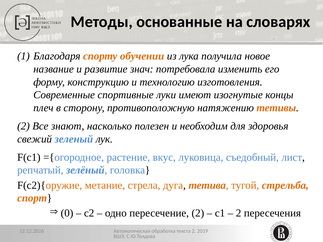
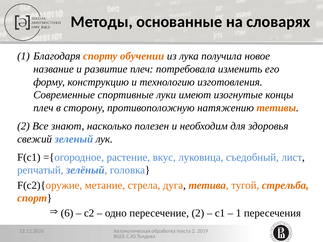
развитие знач: знач -> плеч
0: 0 -> 6
2 at (239, 213): 2 -> 1
